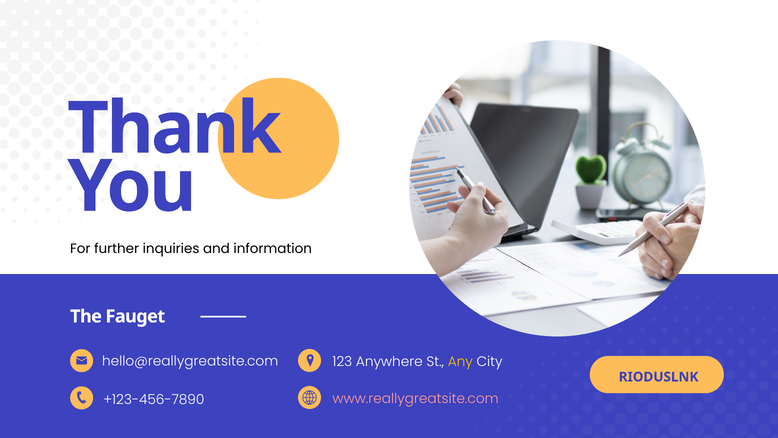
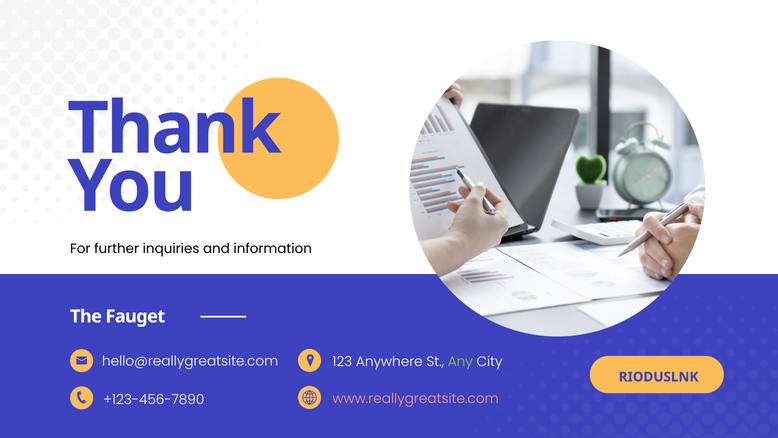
Any colour: yellow -> light green
